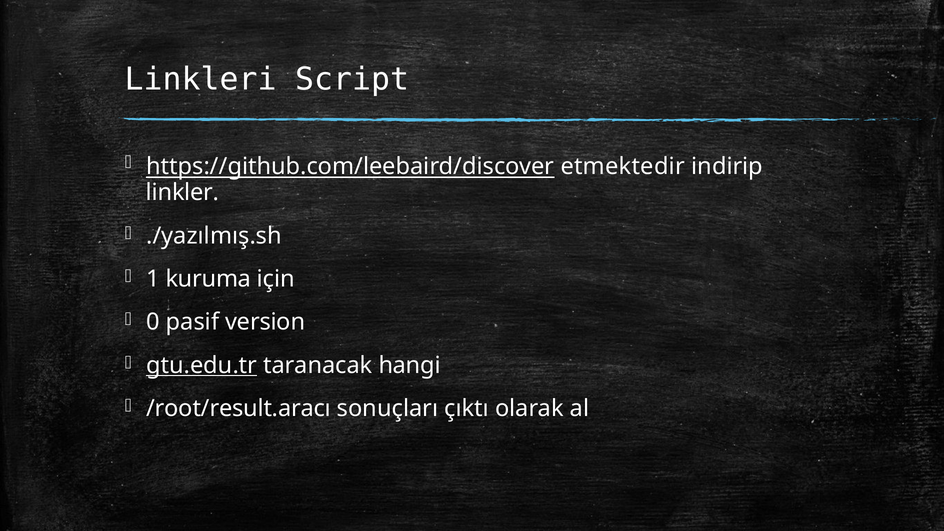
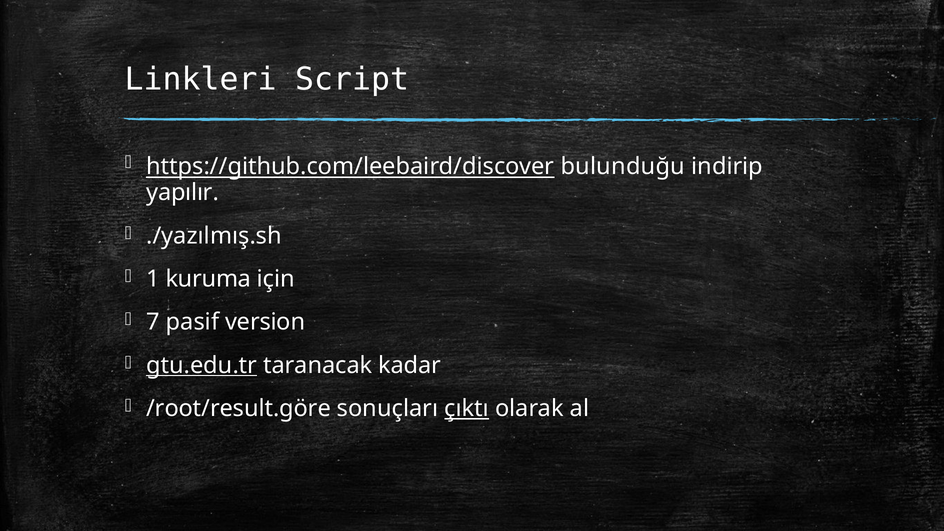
etmektedir: etmektedir -> bulunduğu
linkler: linkler -> yapılır
0: 0 -> 7
hangi: hangi -> kadar
/root/result.aracı: /root/result.aracı -> /root/result.göre
çıktı underline: none -> present
